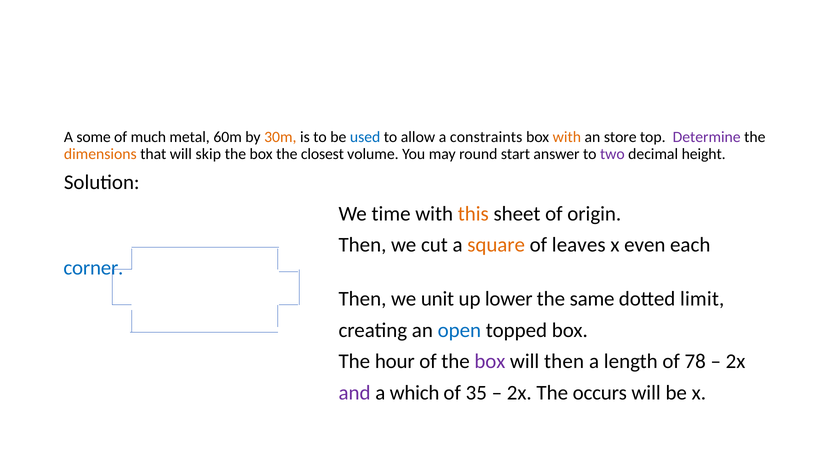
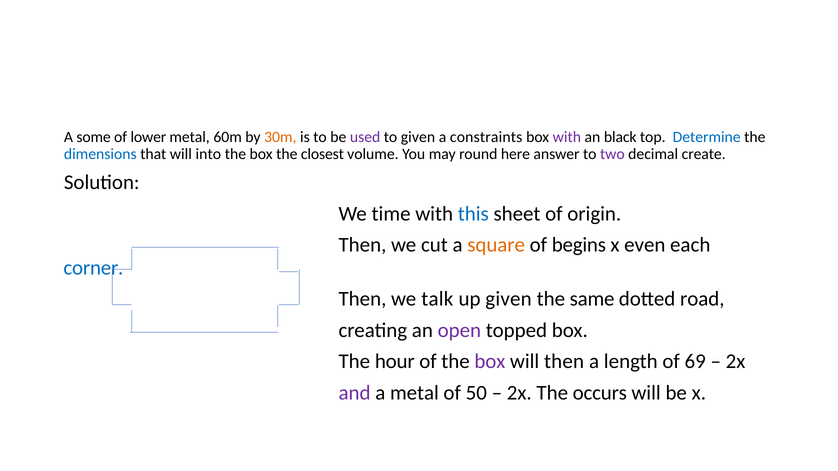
much: much -> lower
used colour: blue -> purple
to allow: allow -> given
with at (567, 137) colour: orange -> purple
store: store -> black
Determine colour: purple -> blue
dimensions colour: orange -> blue
skip: skip -> into
start: start -> here
height: height -> create
this colour: orange -> blue
leaves: leaves -> begins
unit: unit -> talk
up lower: lower -> given
limit: limit -> road
open colour: blue -> purple
78: 78 -> 69
a which: which -> metal
35: 35 -> 50
